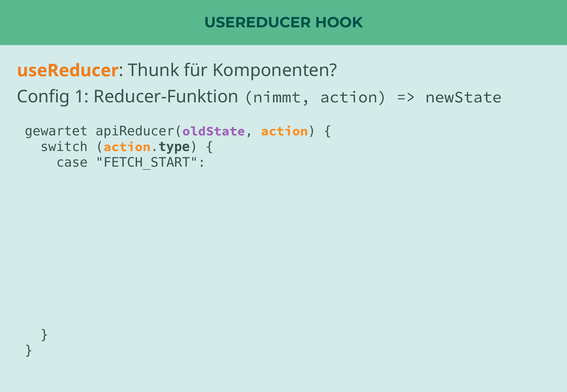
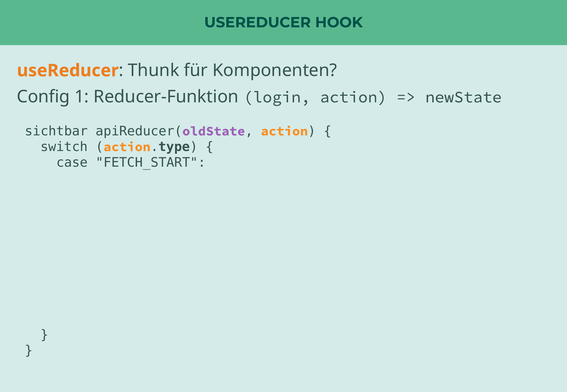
nimmt: nimmt -> login
gewartet: gewartet -> sichtbar
